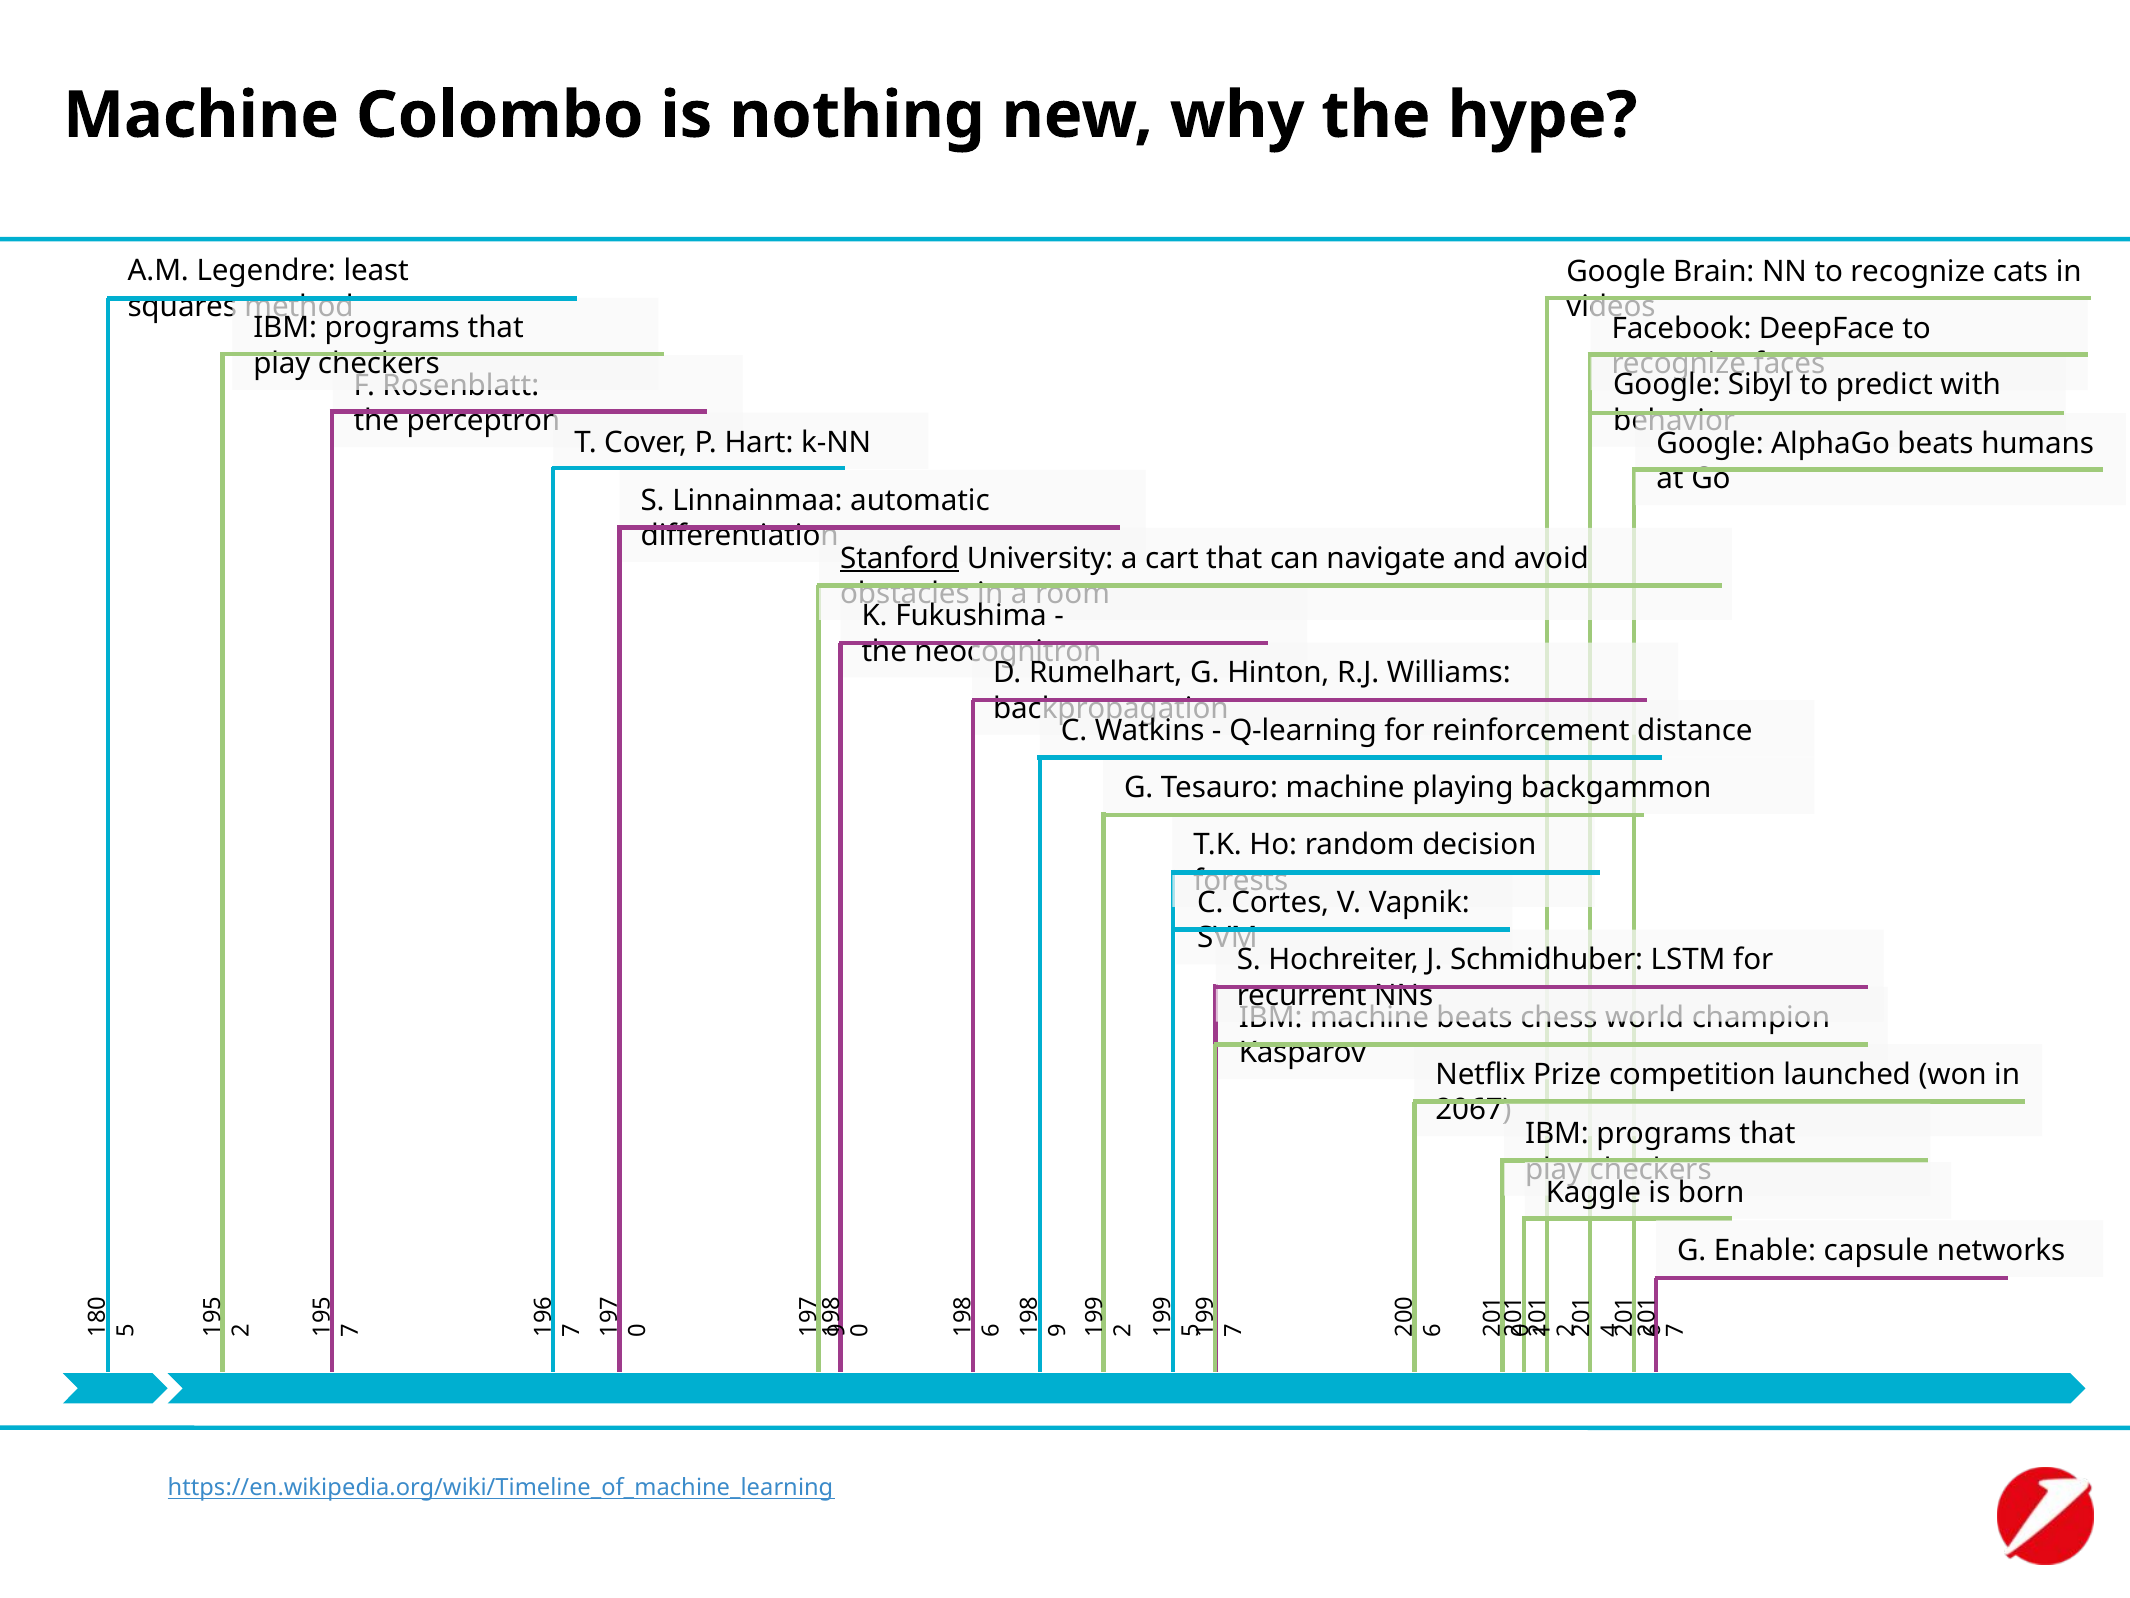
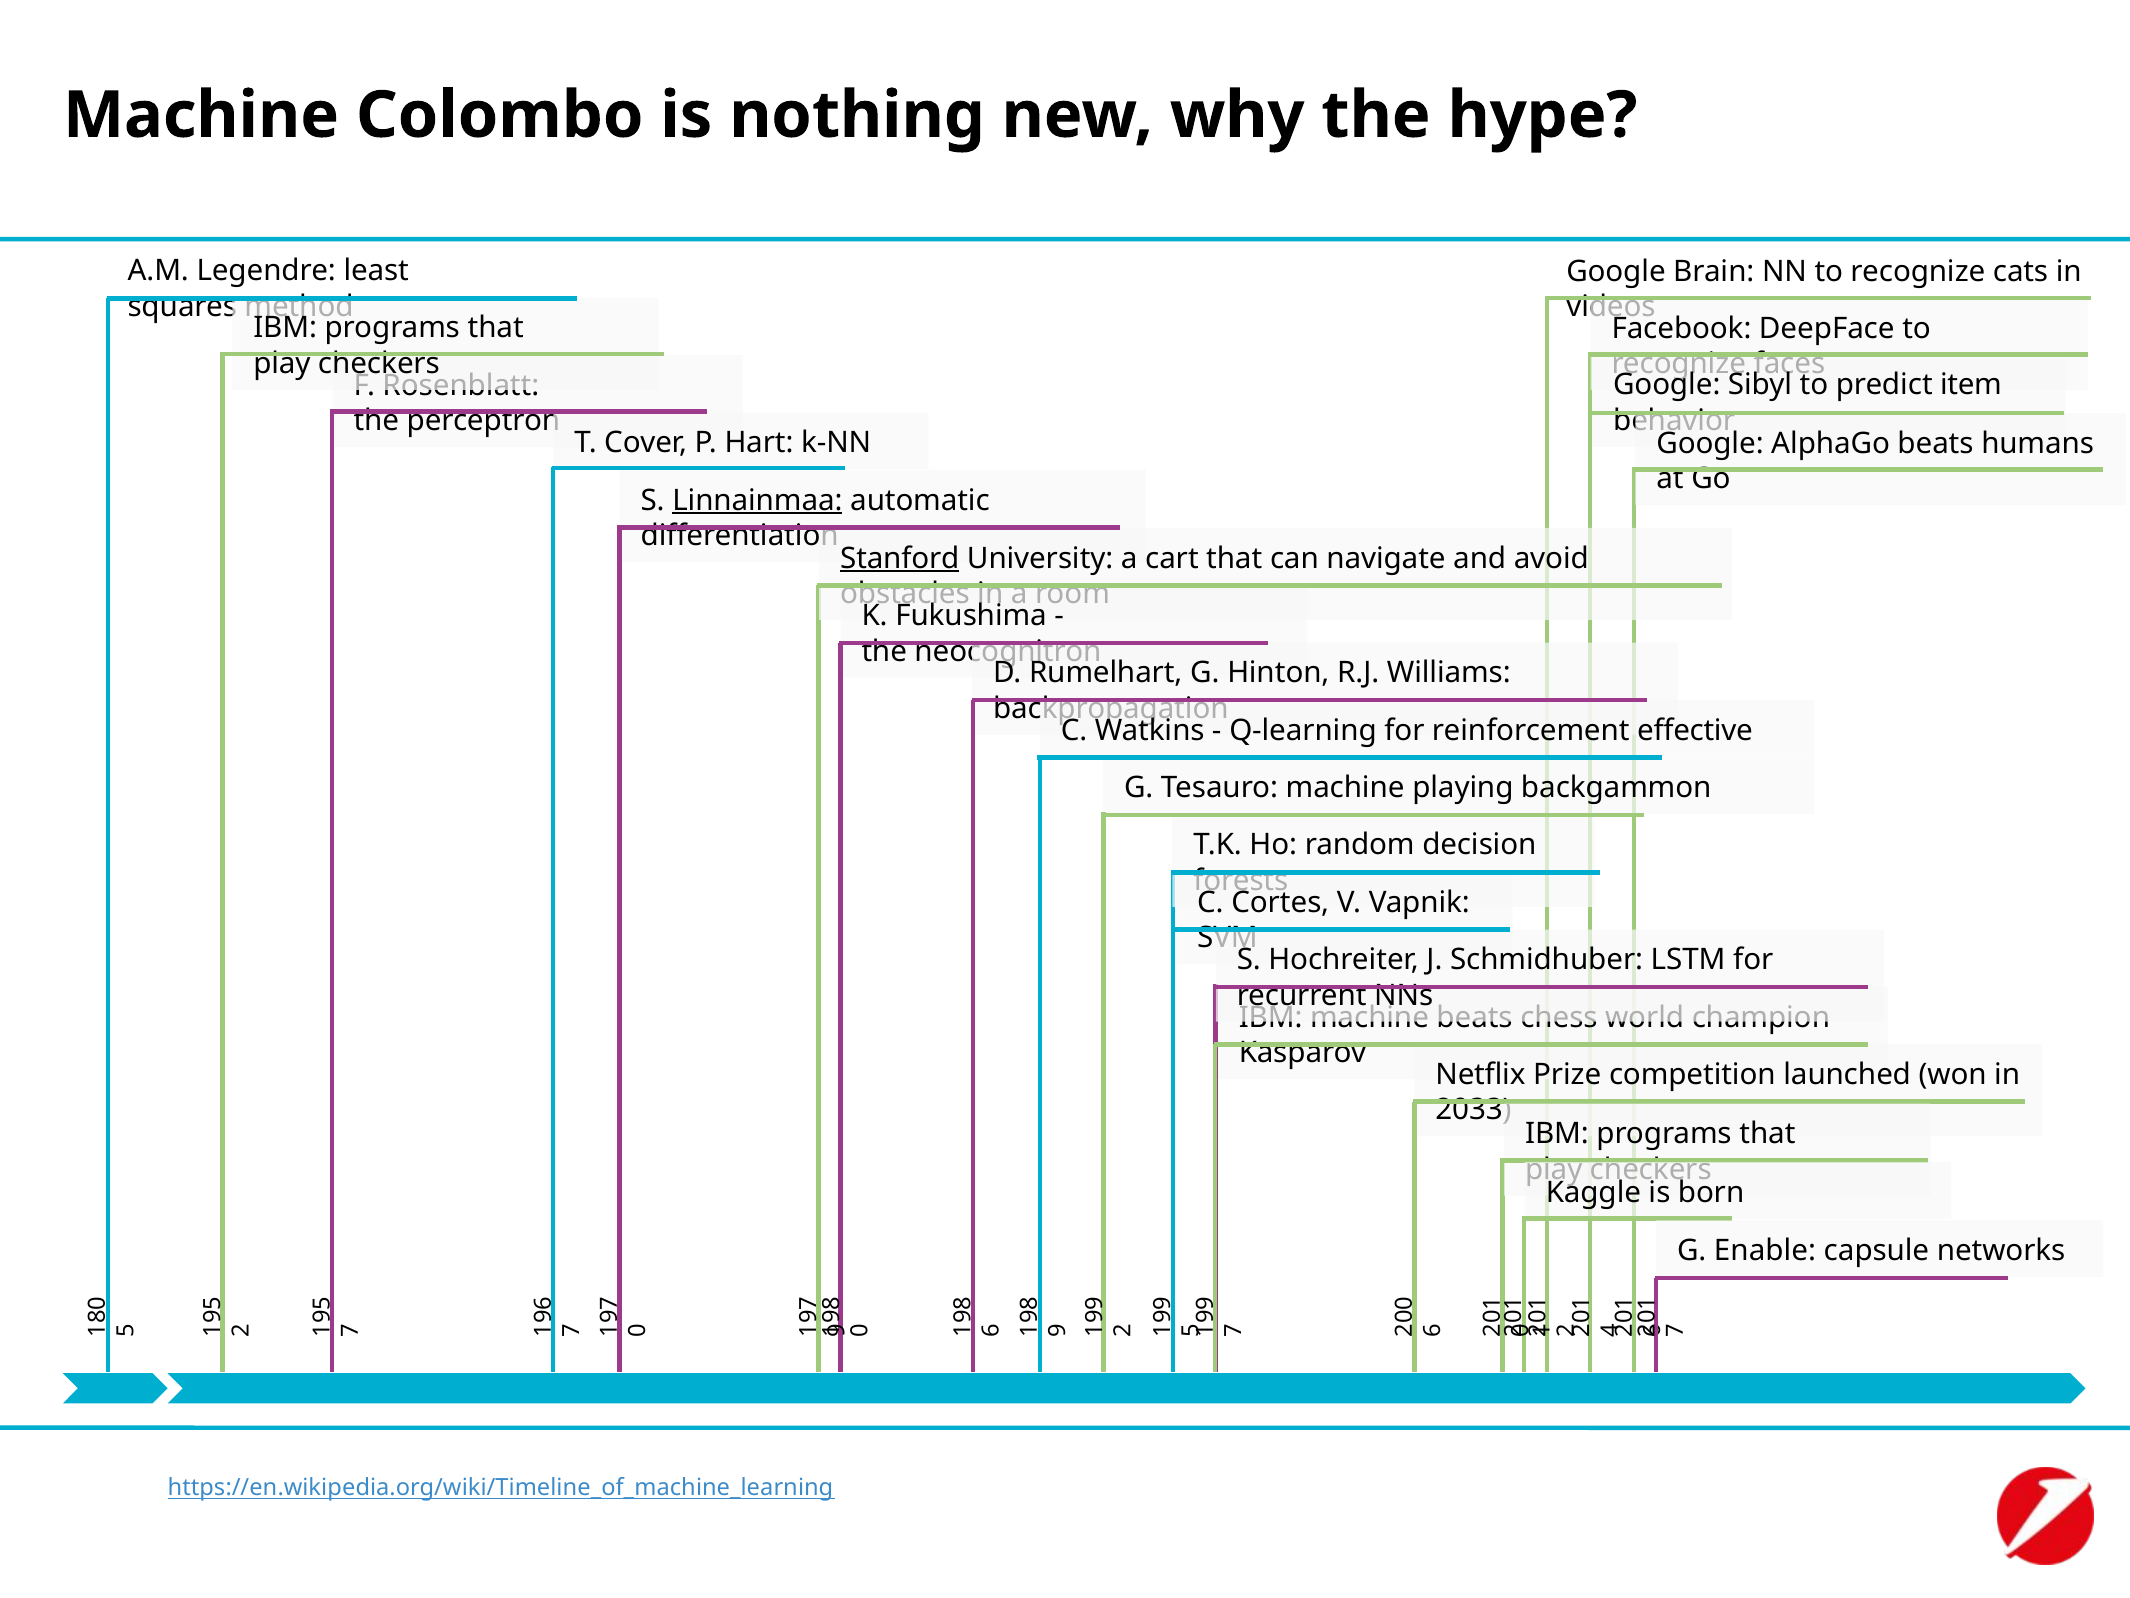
with: with -> item
Linnainmaa underline: none -> present
distance: distance -> effective
2067: 2067 -> 2033
